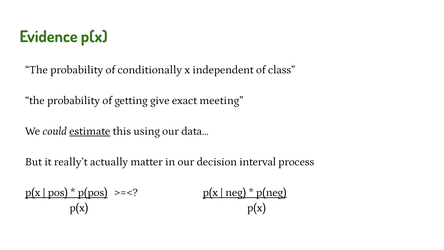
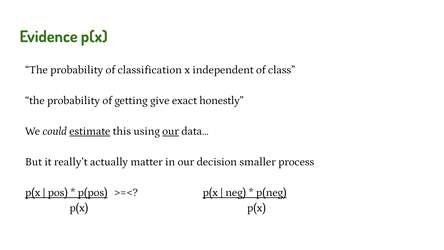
conditionally: conditionally -> classification
meeting: meeting -> honestly
our at (171, 131) underline: none -> present
interval: interval -> smaller
